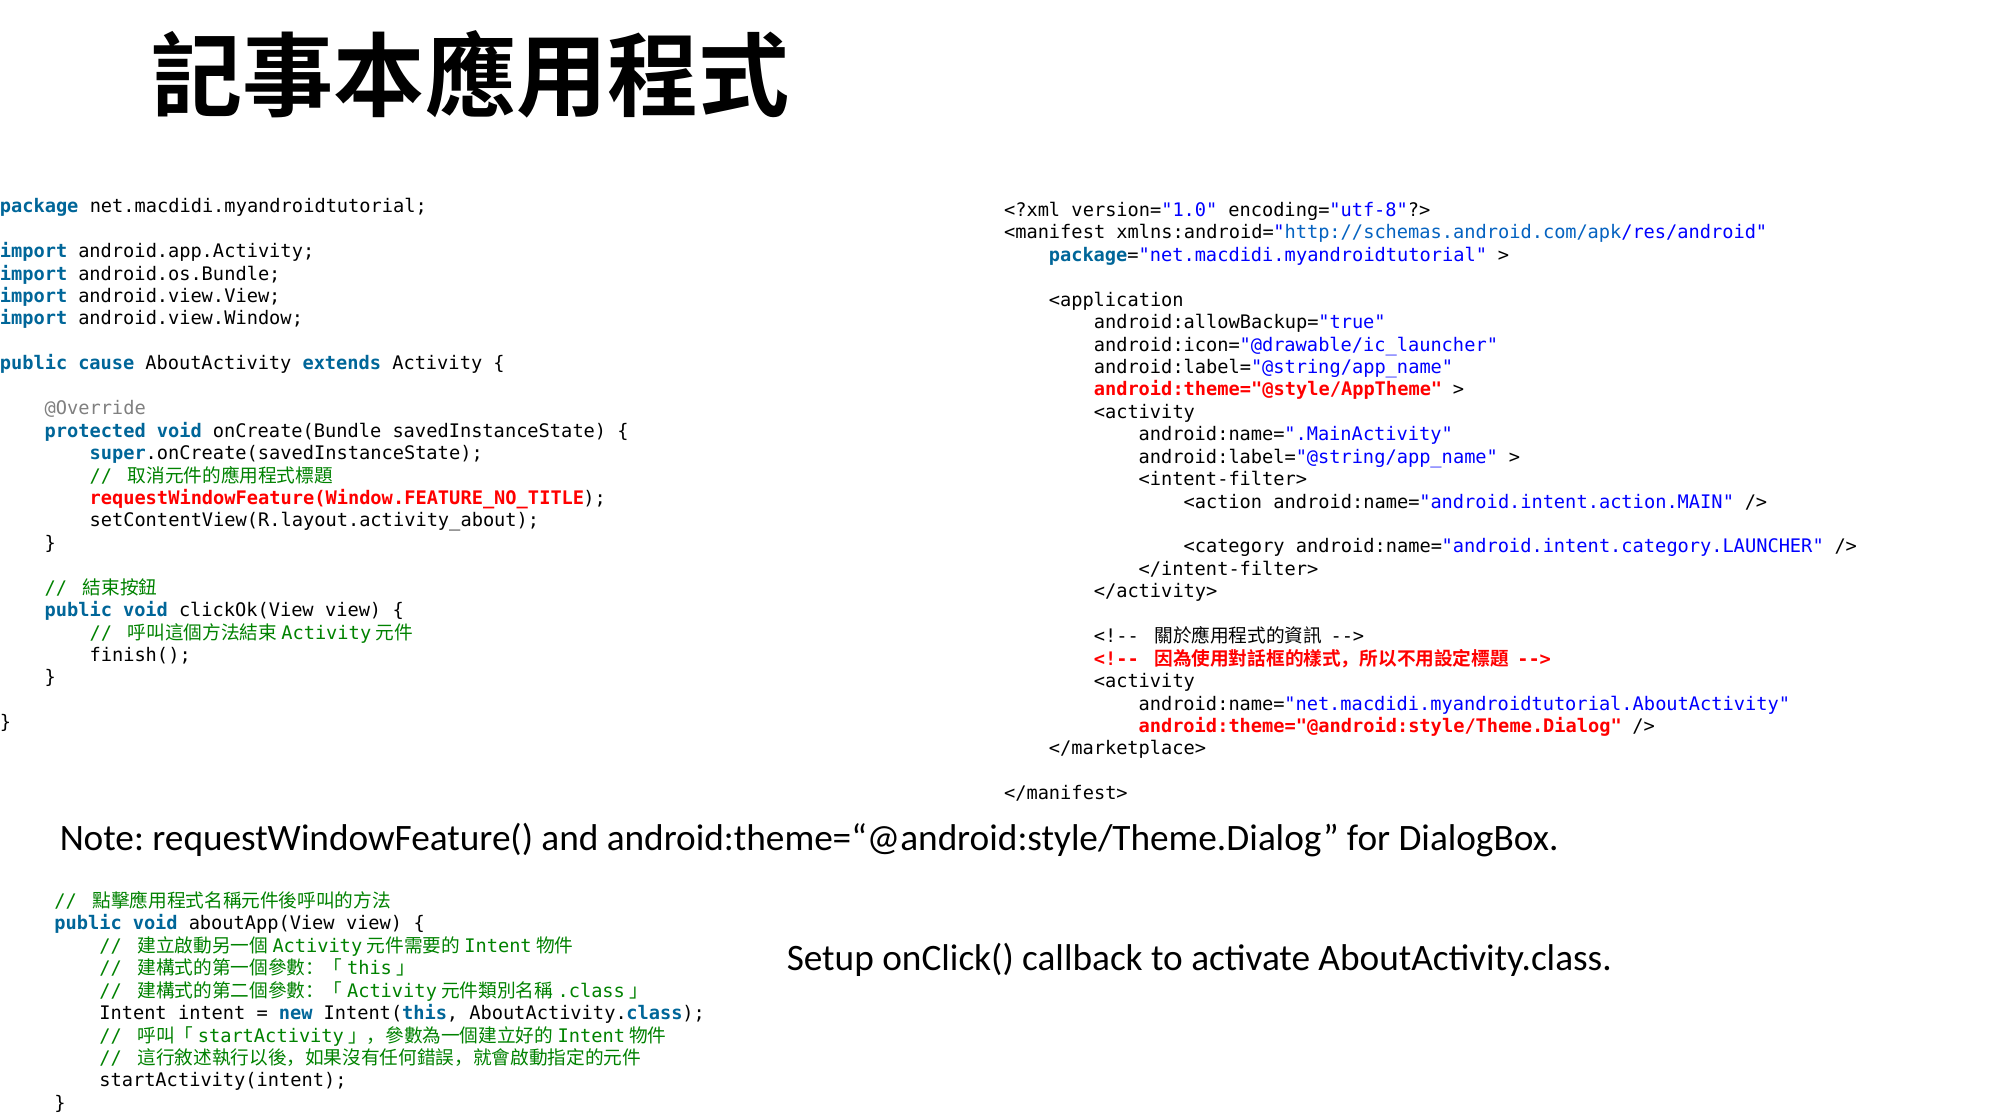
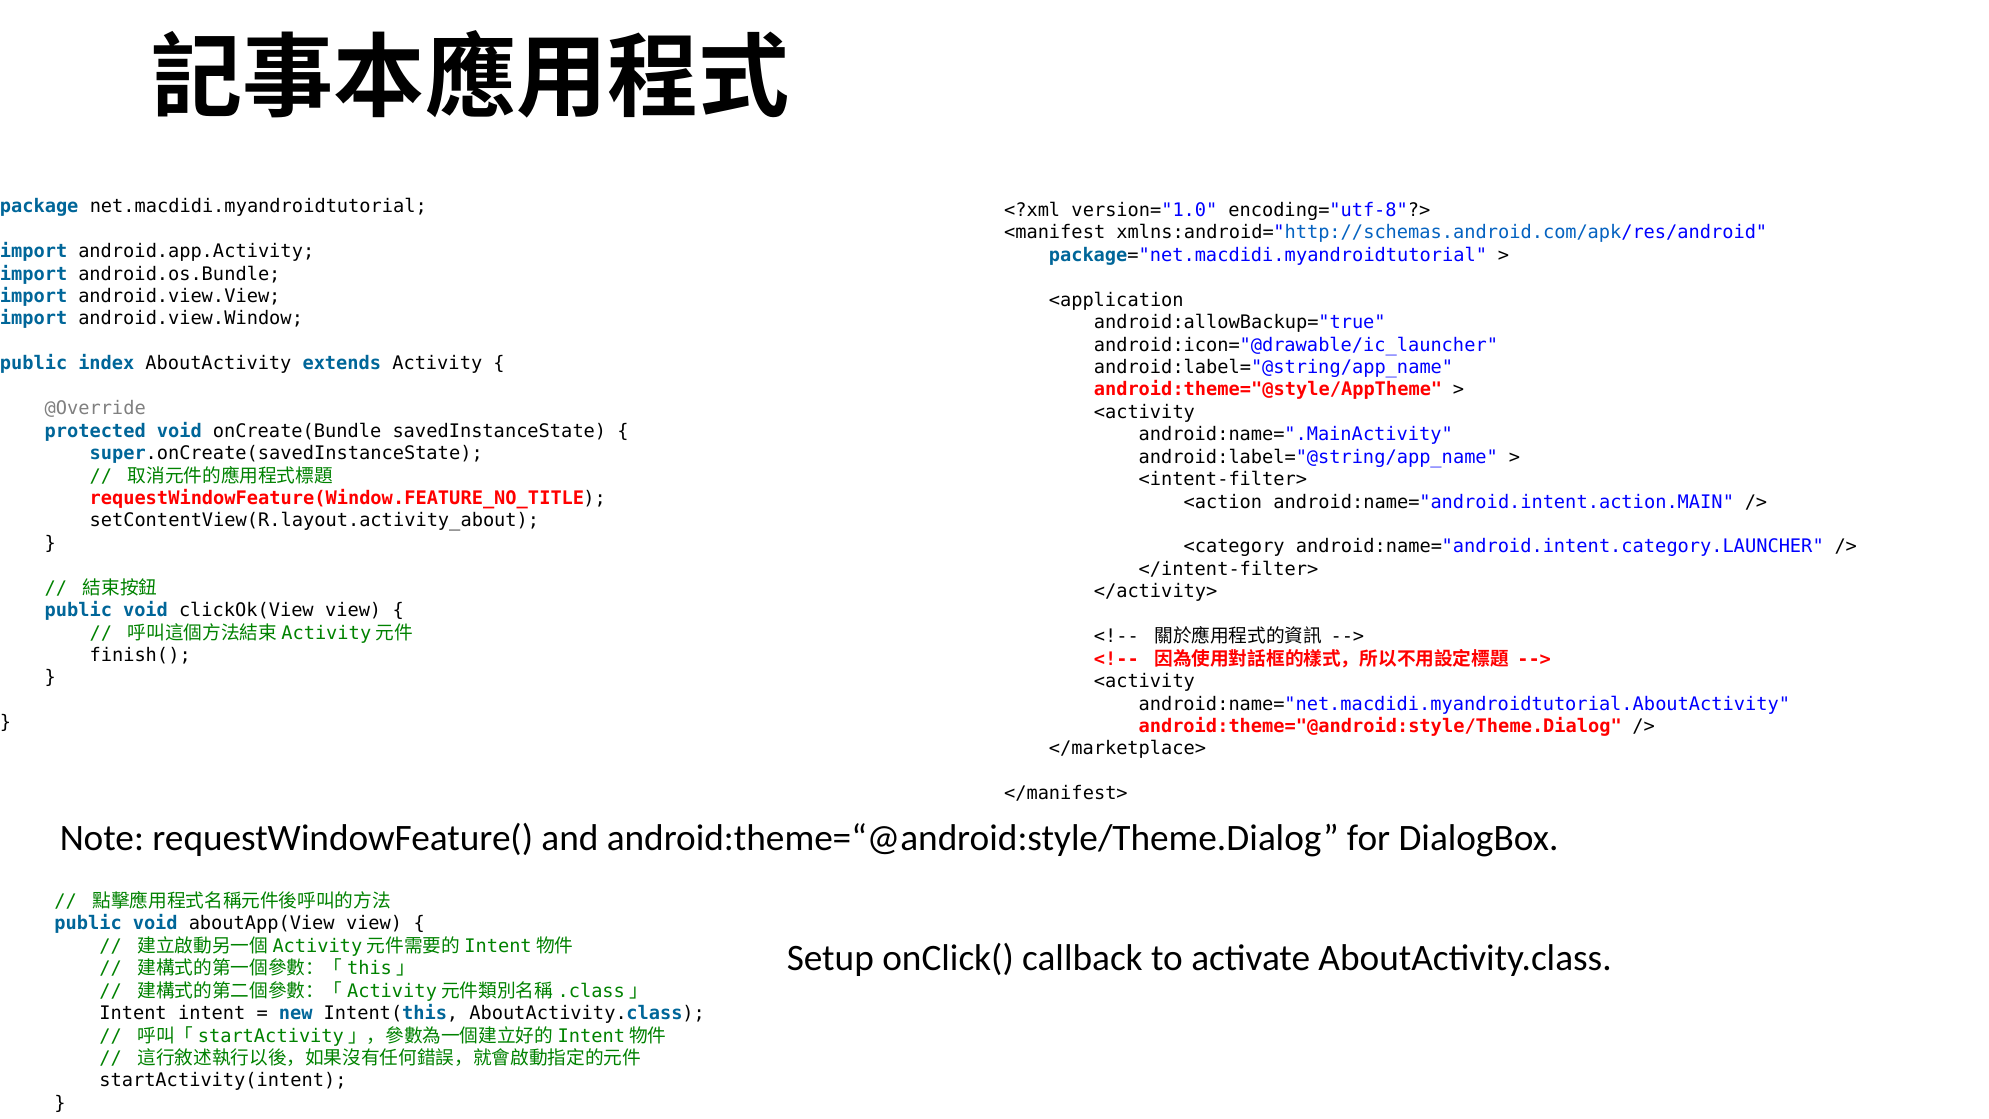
cause: cause -> index
